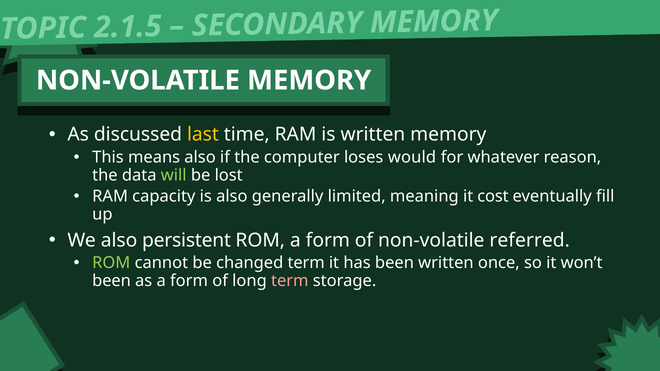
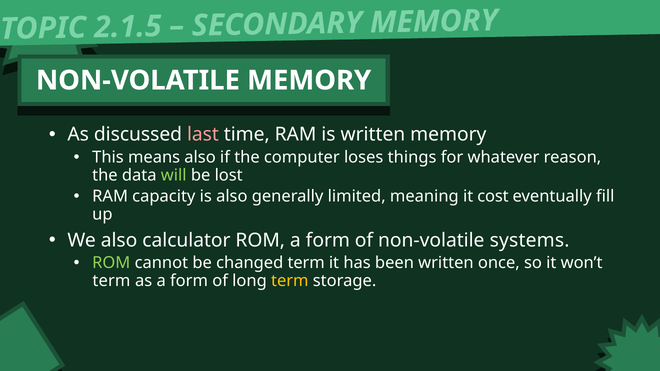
last colour: yellow -> pink
would: would -> things
persistent: persistent -> calculator
referred: referred -> systems
been at (112, 281): been -> term
term at (290, 281) colour: pink -> yellow
